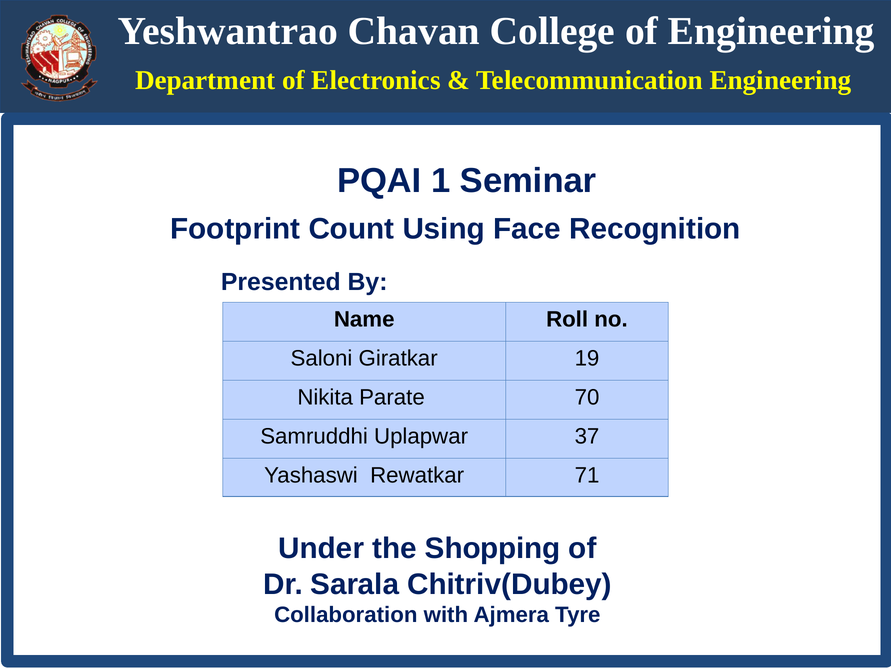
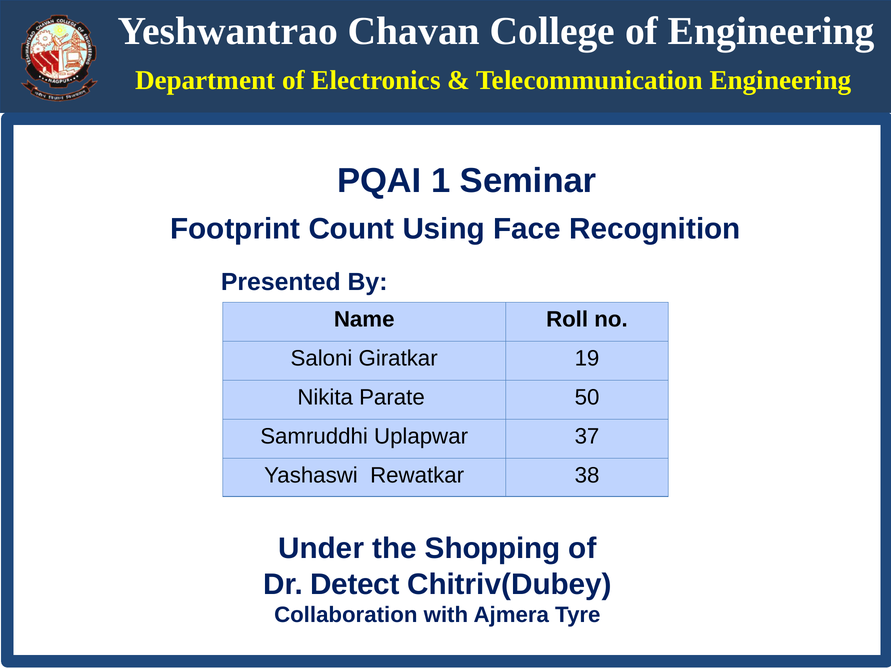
70: 70 -> 50
71: 71 -> 38
Sarala: Sarala -> Detect
